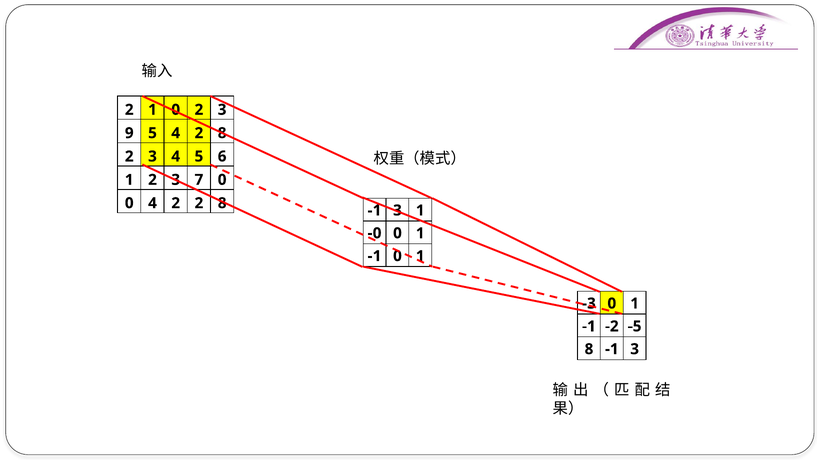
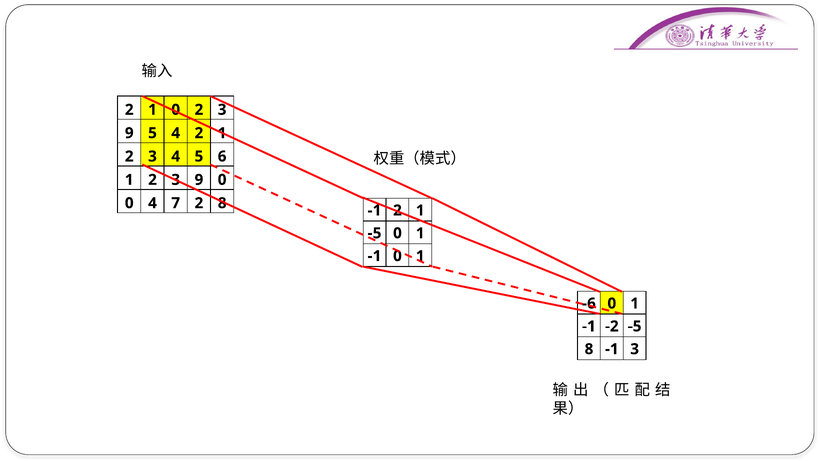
8 at (222, 133): 8 -> 1
1 2 3 7: 7 -> 9
0 4 2: 2 -> 7
2 8 -1 3: 3 -> 2
-0 at (375, 233): -0 -> -5
-3: -3 -> -6
